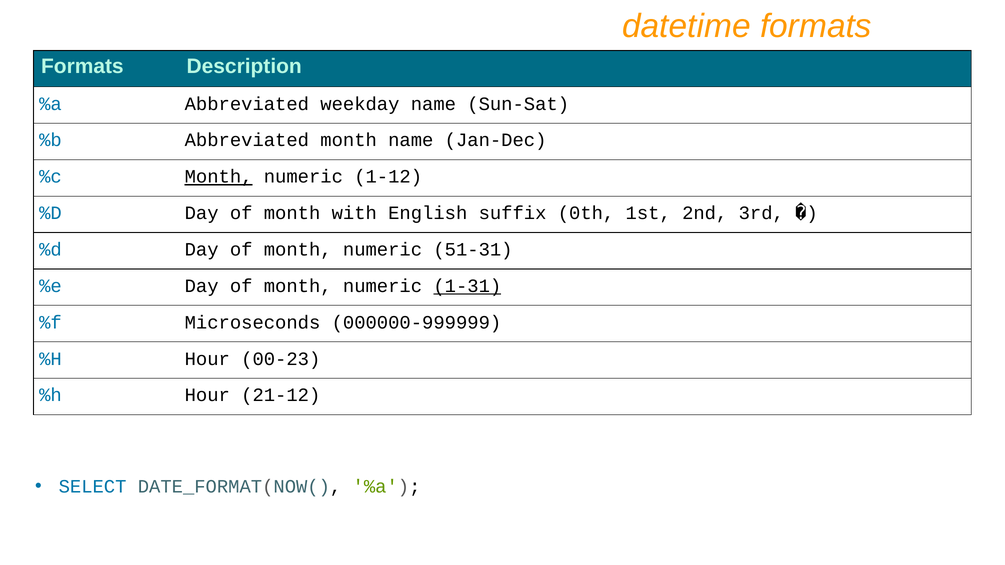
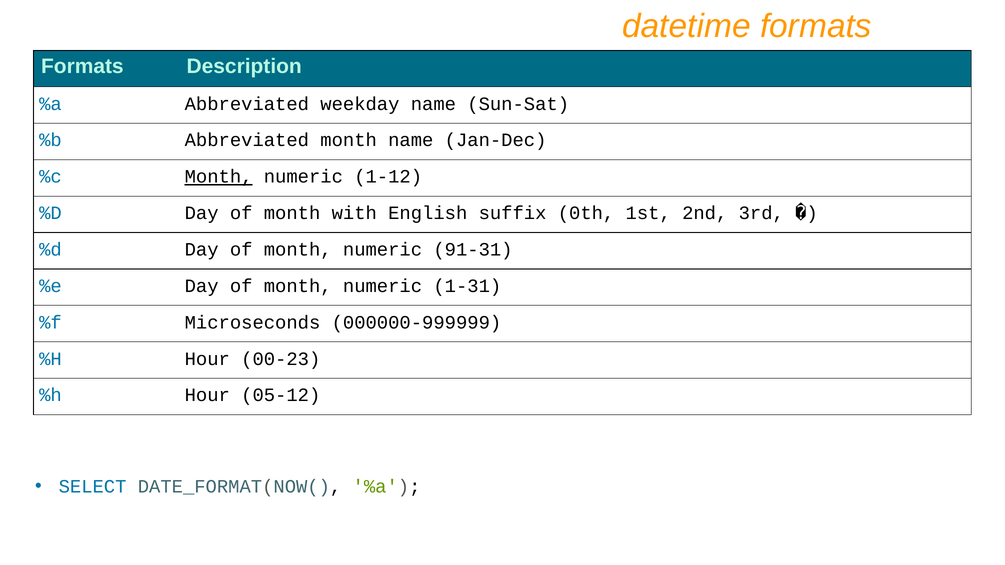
51-31: 51-31 -> 91-31
1-31 underline: present -> none
21-12: 21-12 -> 05-12
